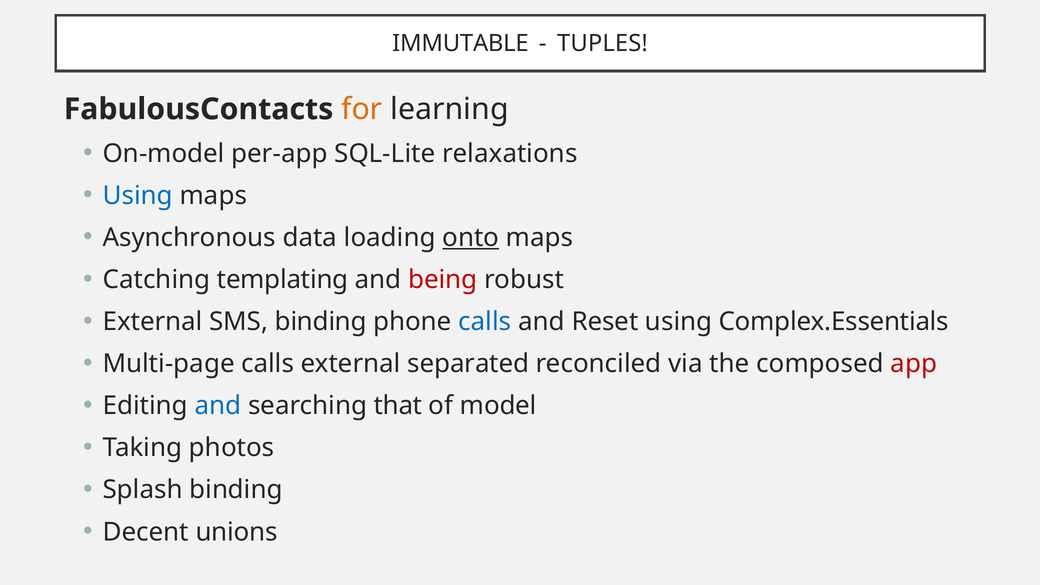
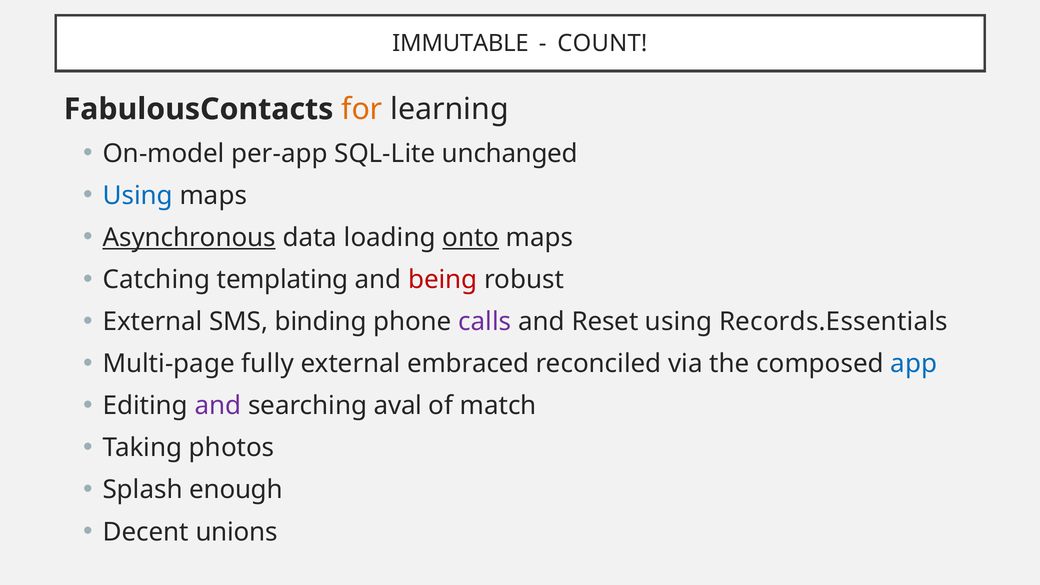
TUPLES: TUPLES -> COUNT
relaxations: relaxations -> unchanged
Asynchronous underline: none -> present
calls at (485, 322) colour: blue -> purple
Complex.Essentials: Complex.Essentials -> Records.Essentials
Multi-page calls: calls -> fully
separated: separated -> embraced
app colour: red -> blue
and at (218, 406) colour: blue -> purple
that: that -> aval
model: model -> match
Splash binding: binding -> enough
